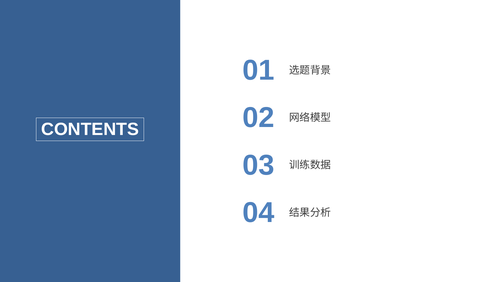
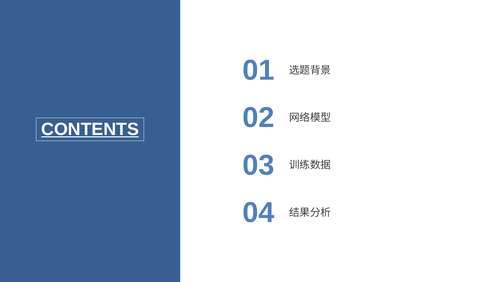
CONTENTS underline: none -> present
